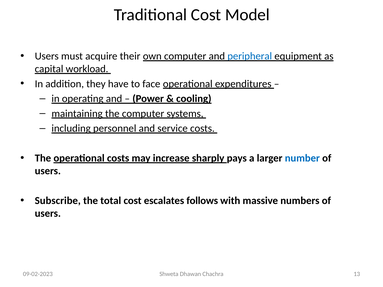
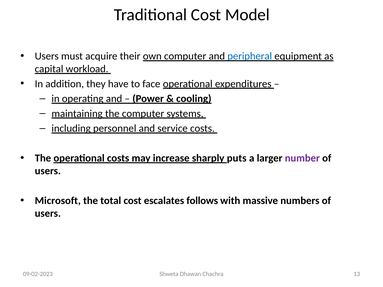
pays: pays -> puts
number colour: blue -> purple
Subscribe: Subscribe -> Microsoft
